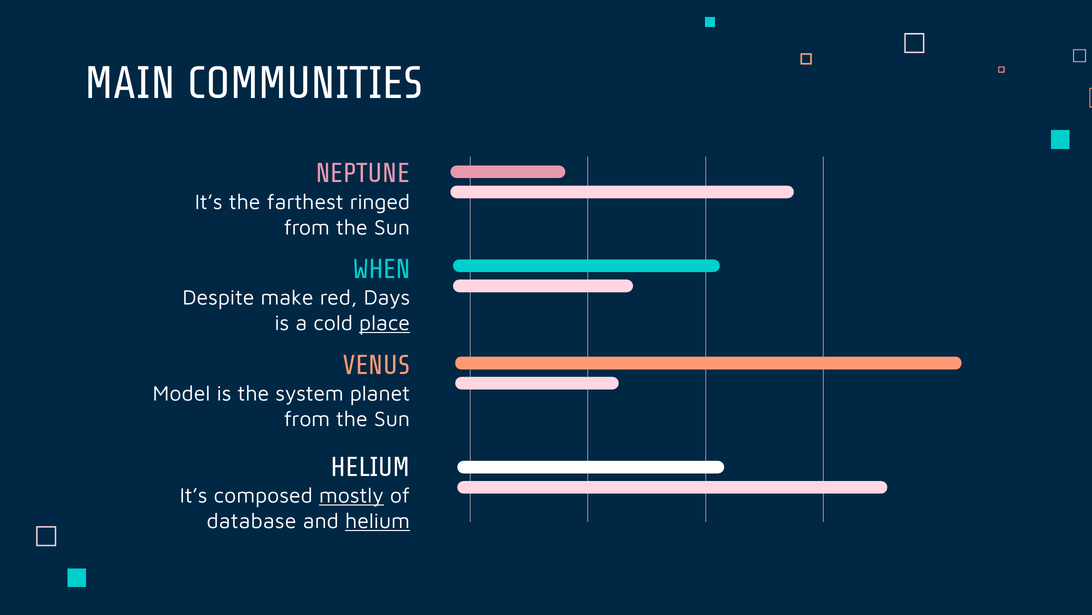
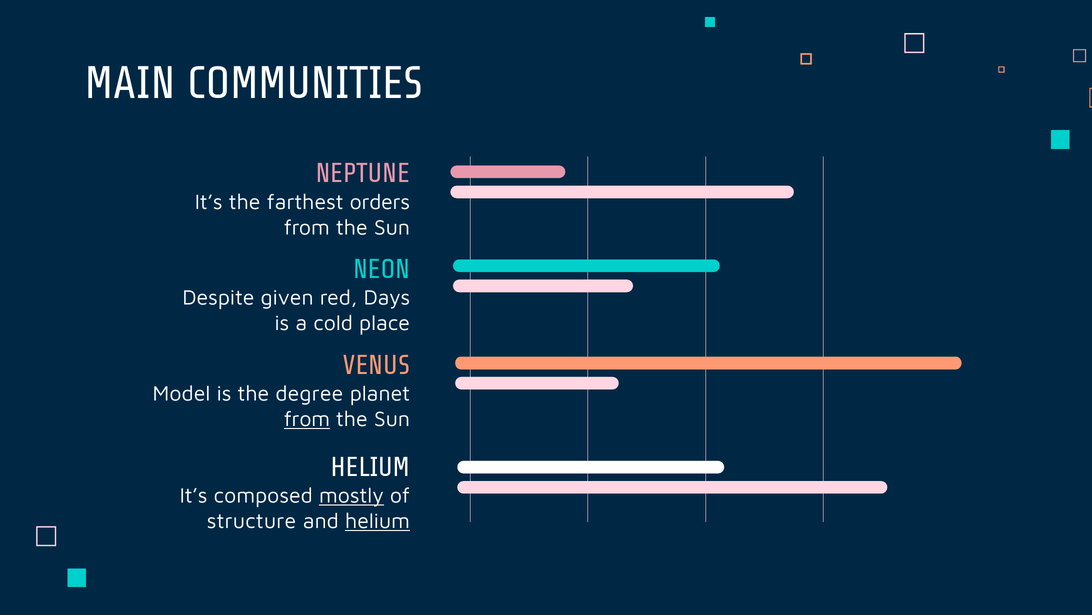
ringed: ringed -> orders
WHEN: WHEN -> NEON
make: make -> given
place underline: present -> none
system: system -> degree
from at (307, 419) underline: none -> present
database: database -> structure
